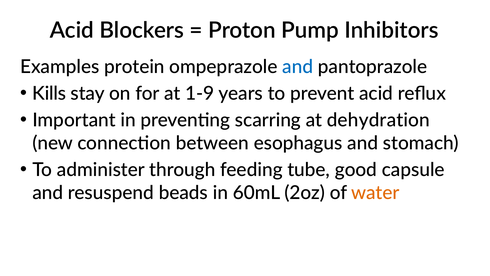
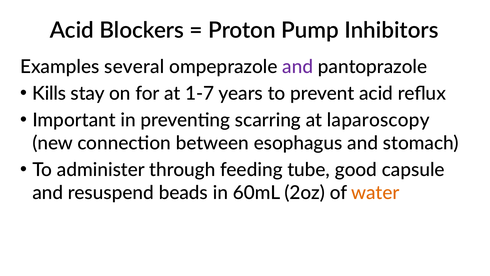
protein: protein -> several
and at (298, 67) colour: blue -> purple
1-9: 1-9 -> 1-7
dehydration: dehydration -> laparoscopy
